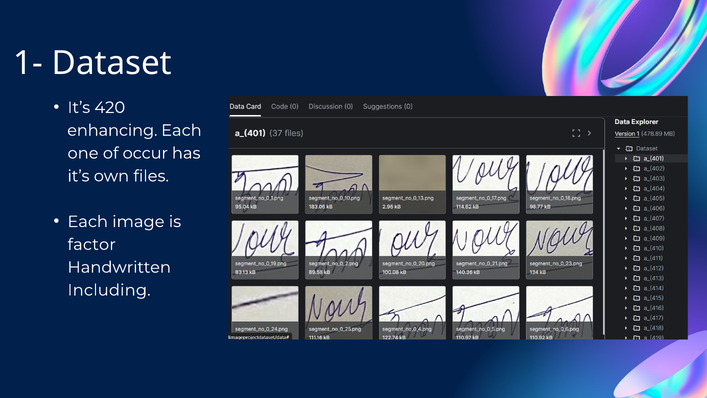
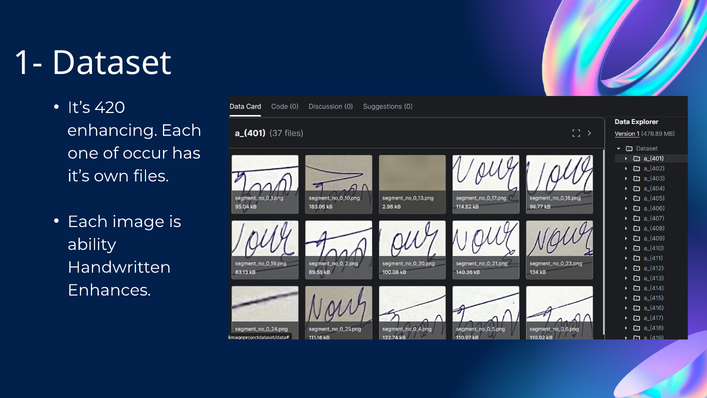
factor: factor -> ability
Including: Including -> Enhances
